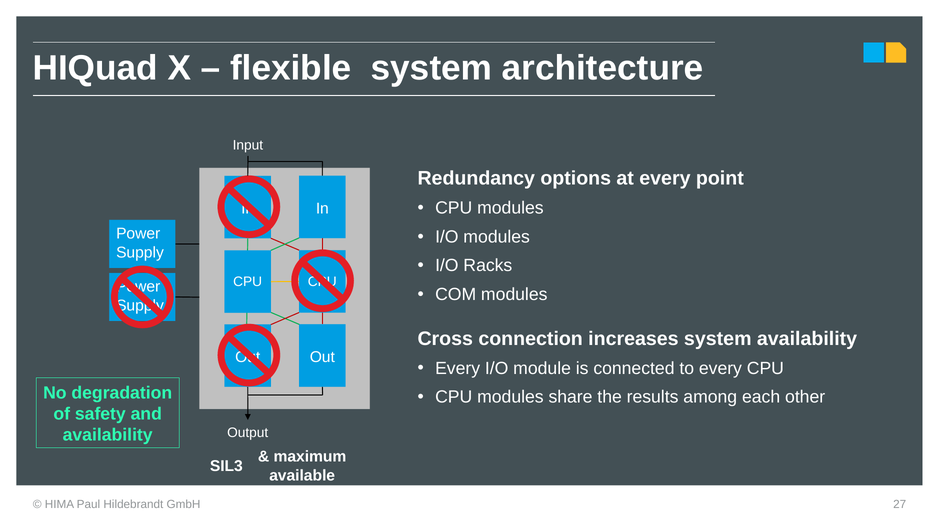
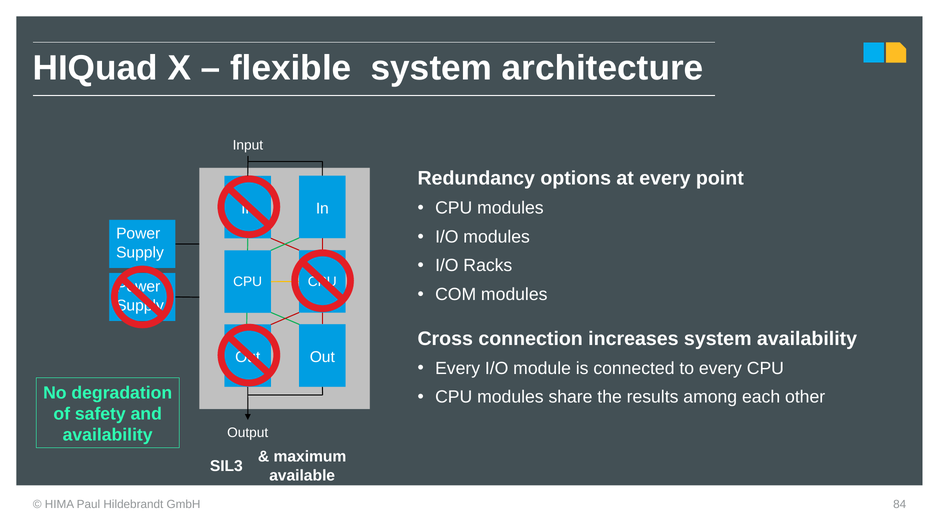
27: 27 -> 84
